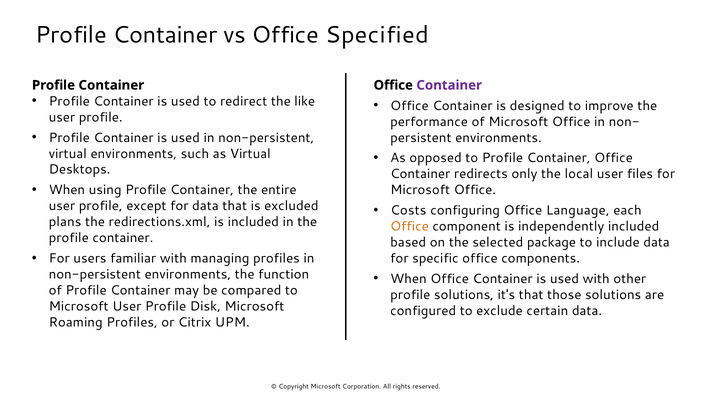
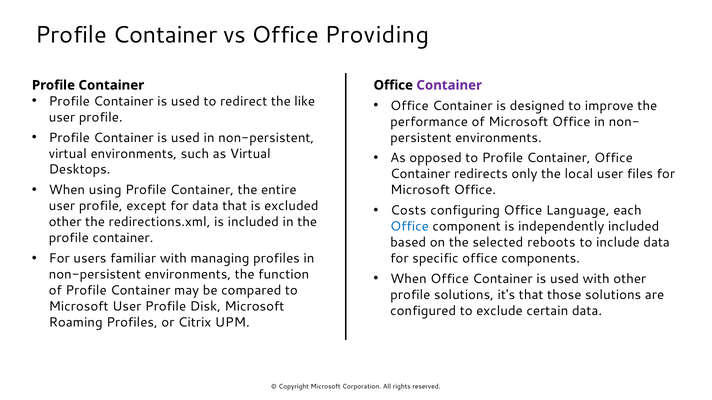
Specified: Specified -> Providing
plans at (65, 222): plans -> other
Office at (410, 227) colour: orange -> blue
package: package -> reboots
